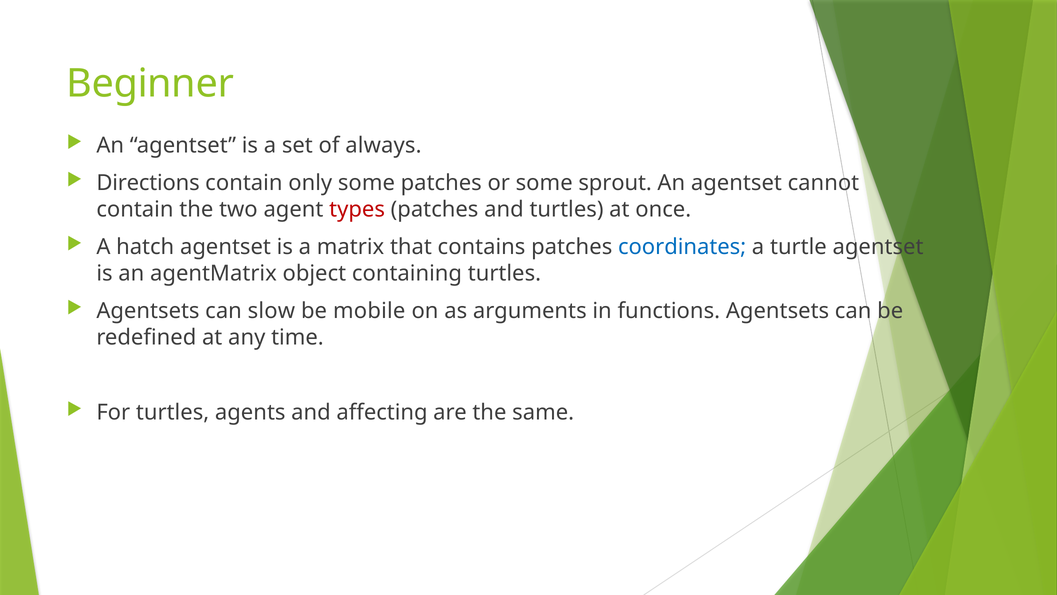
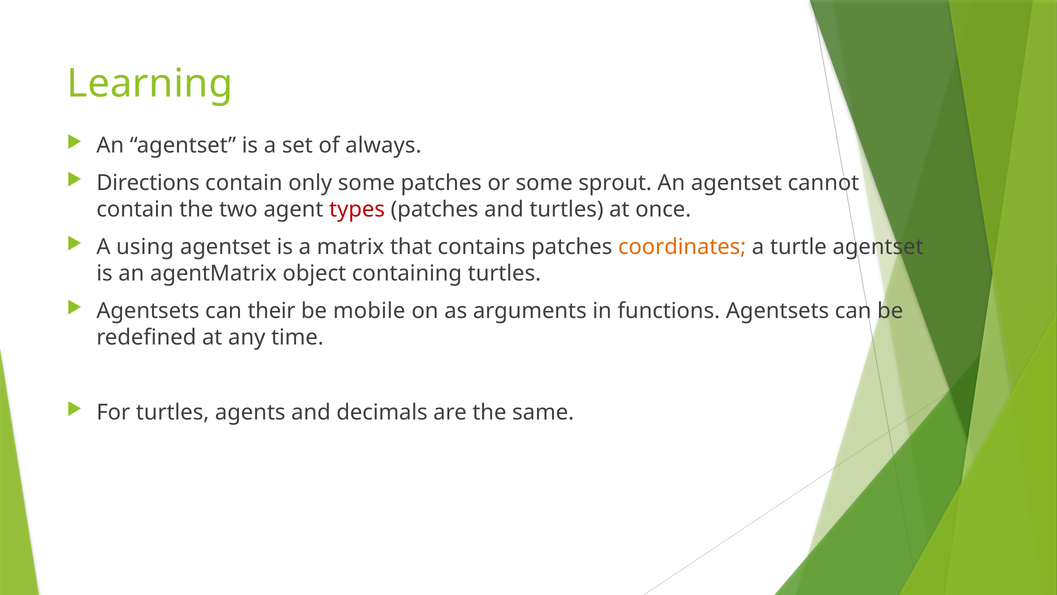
Beginner: Beginner -> Learning
hatch: hatch -> using
coordinates colour: blue -> orange
slow: slow -> their
affecting: affecting -> decimals
